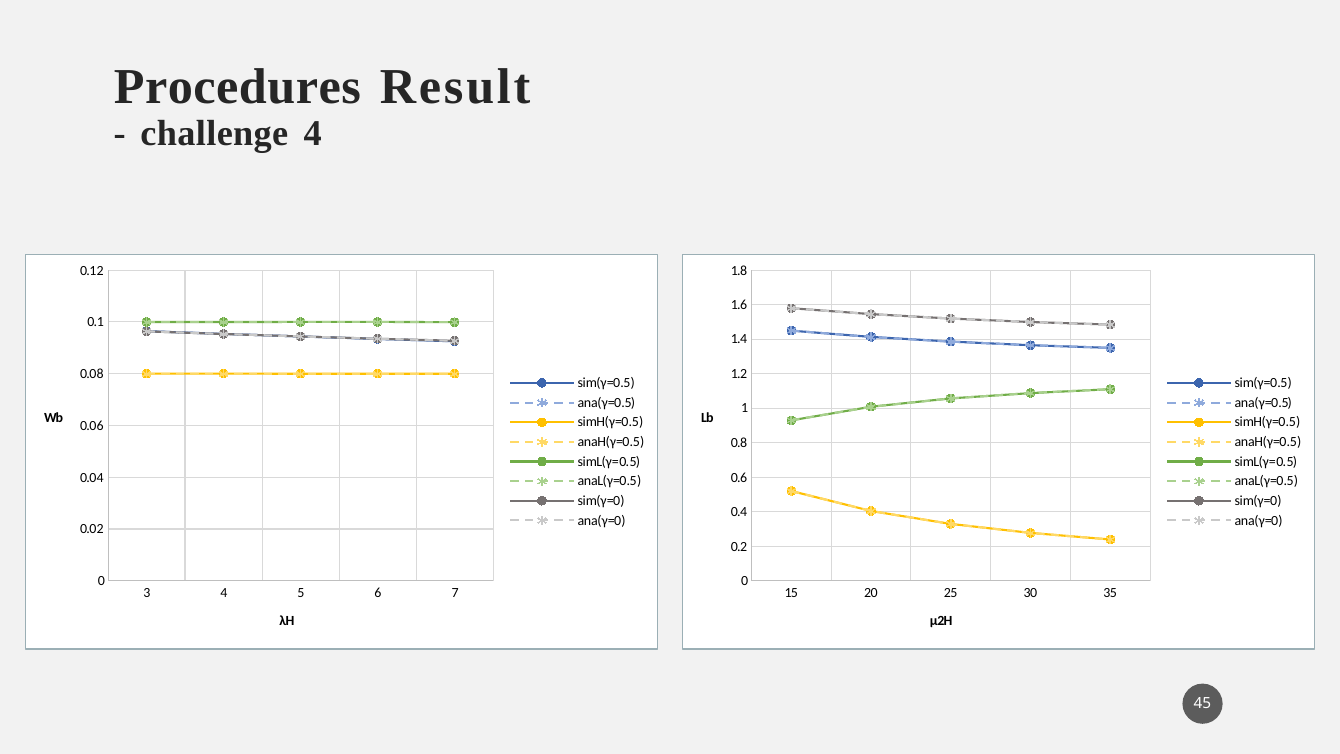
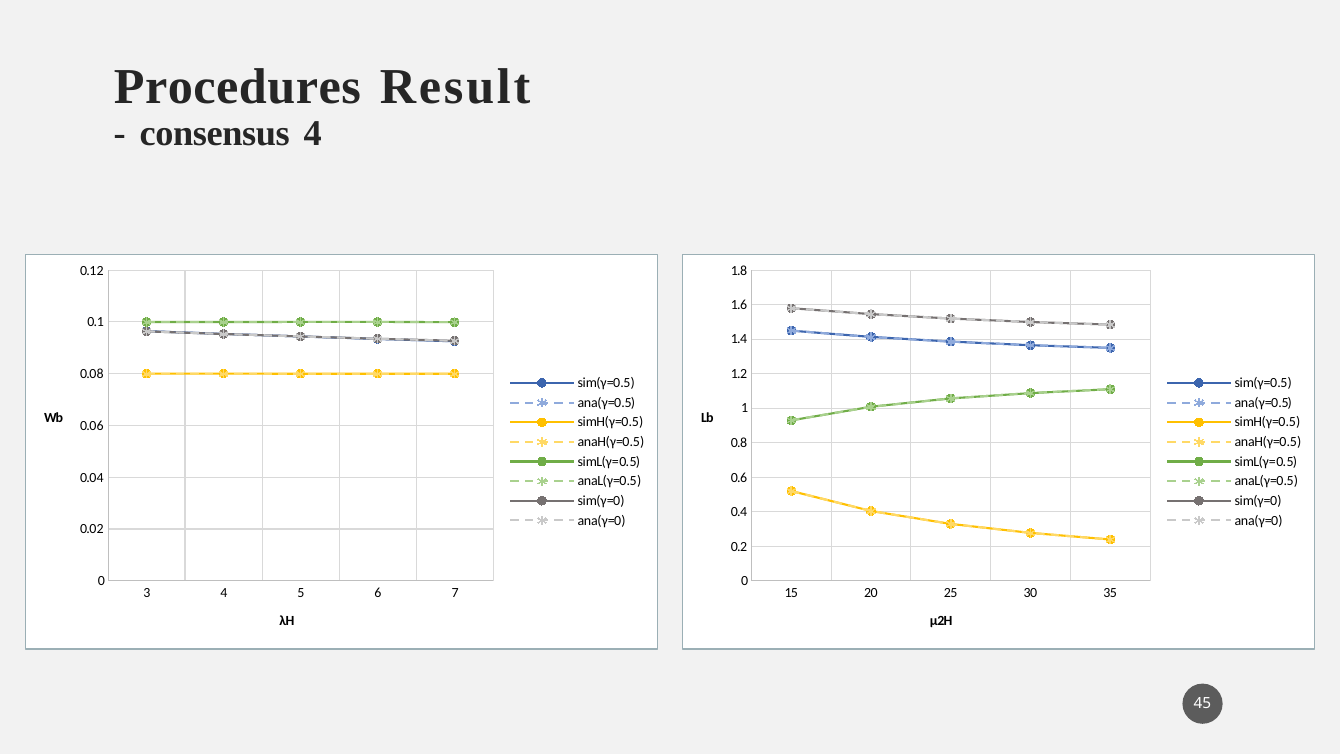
challenge: challenge -> consensus
